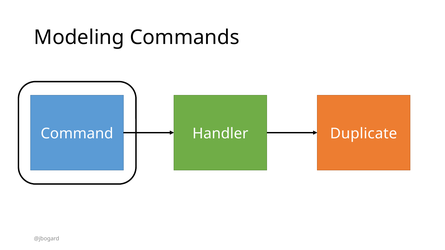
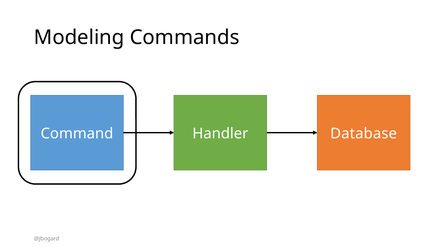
Duplicate: Duplicate -> Database
